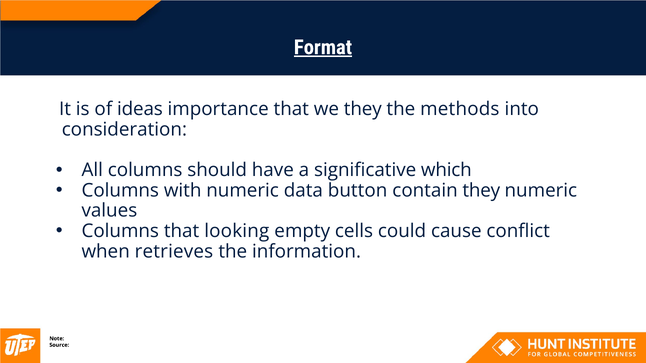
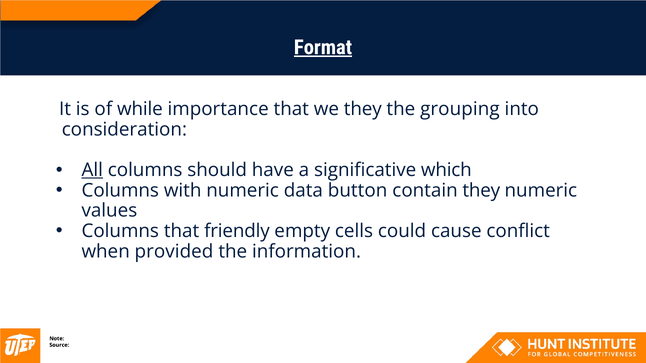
ideas: ideas -> while
methods: methods -> grouping
All underline: none -> present
looking: looking -> friendly
retrieves: retrieves -> provided
